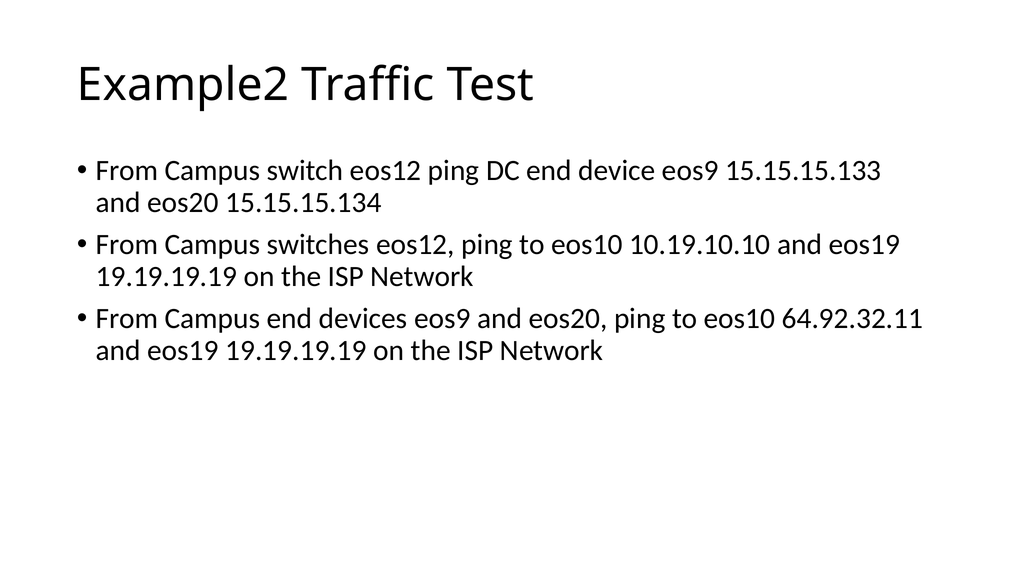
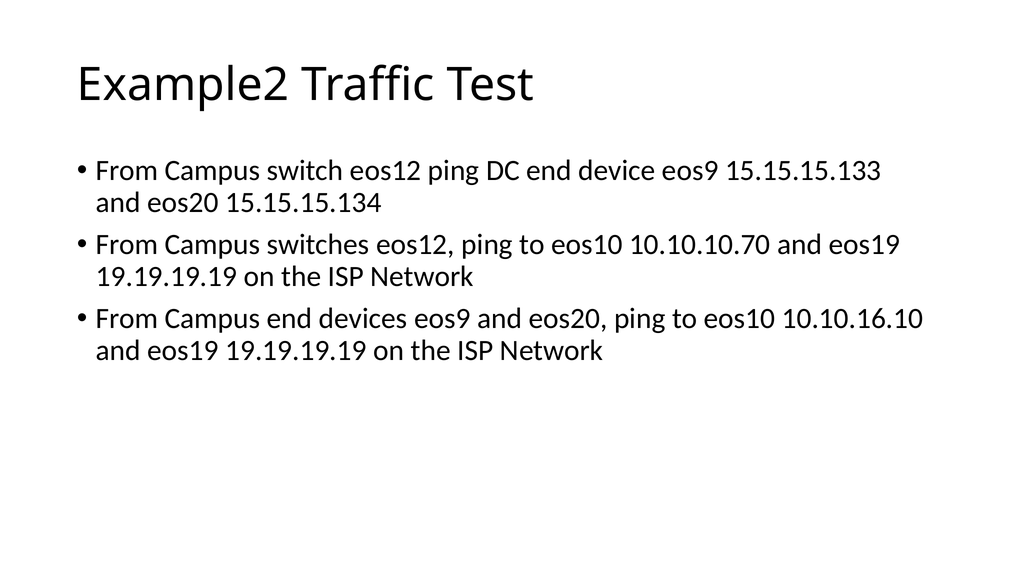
10.19.10.10: 10.19.10.10 -> 10.10.10.70
64.92.32.11: 64.92.32.11 -> 10.10.16.10
